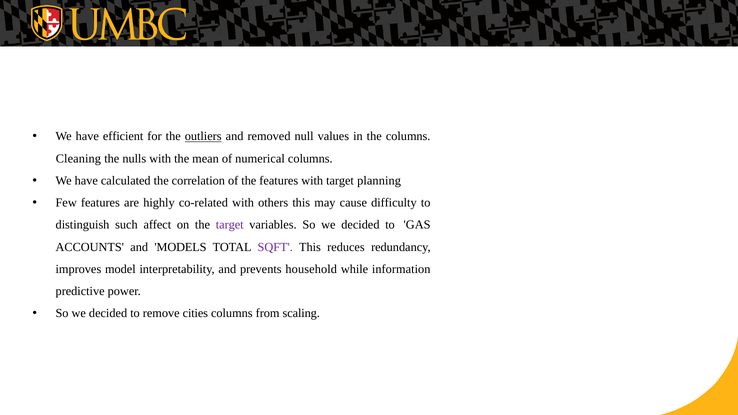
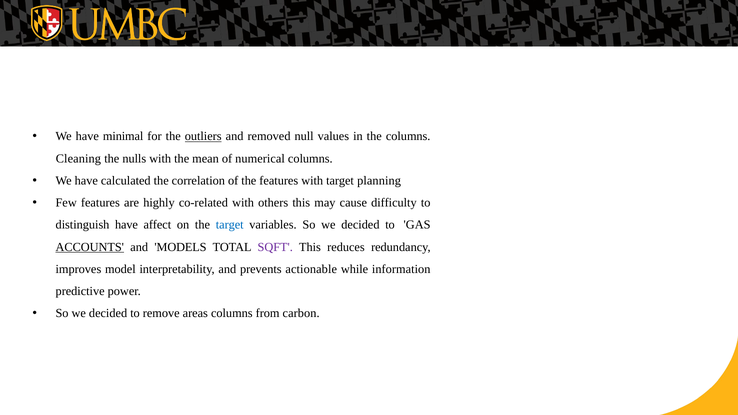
efficient: efficient -> minimal
distinguish such: such -> have
target at (230, 225) colour: purple -> blue
ACCOUNTS underline: none -> present
household: household -> actionable
cities: cities -> areas
scaling: scaling -> carbon
